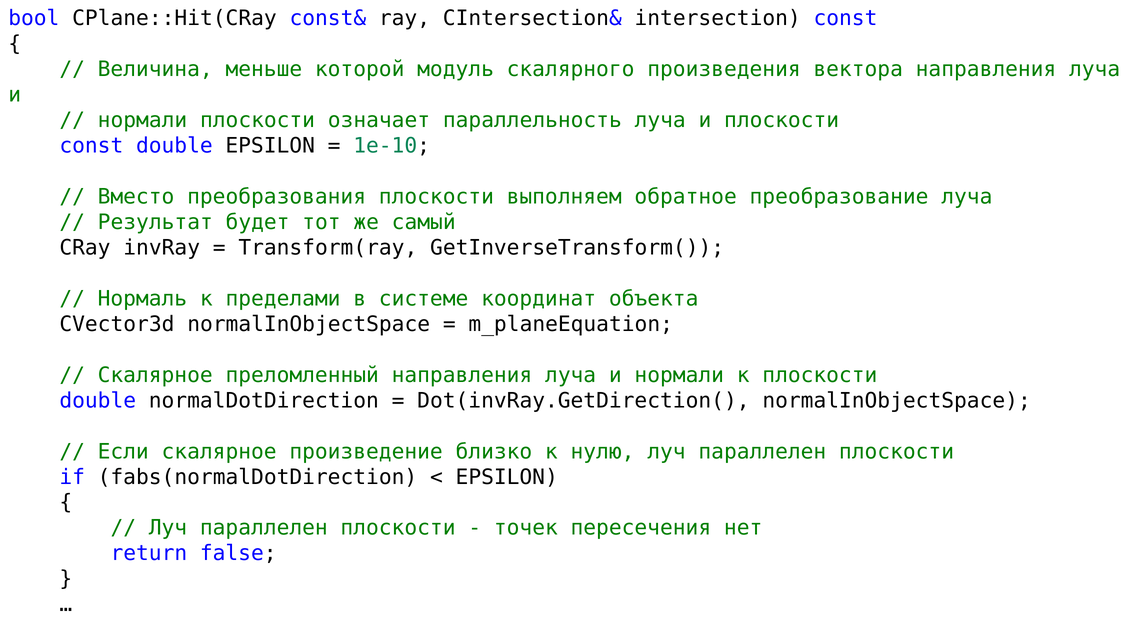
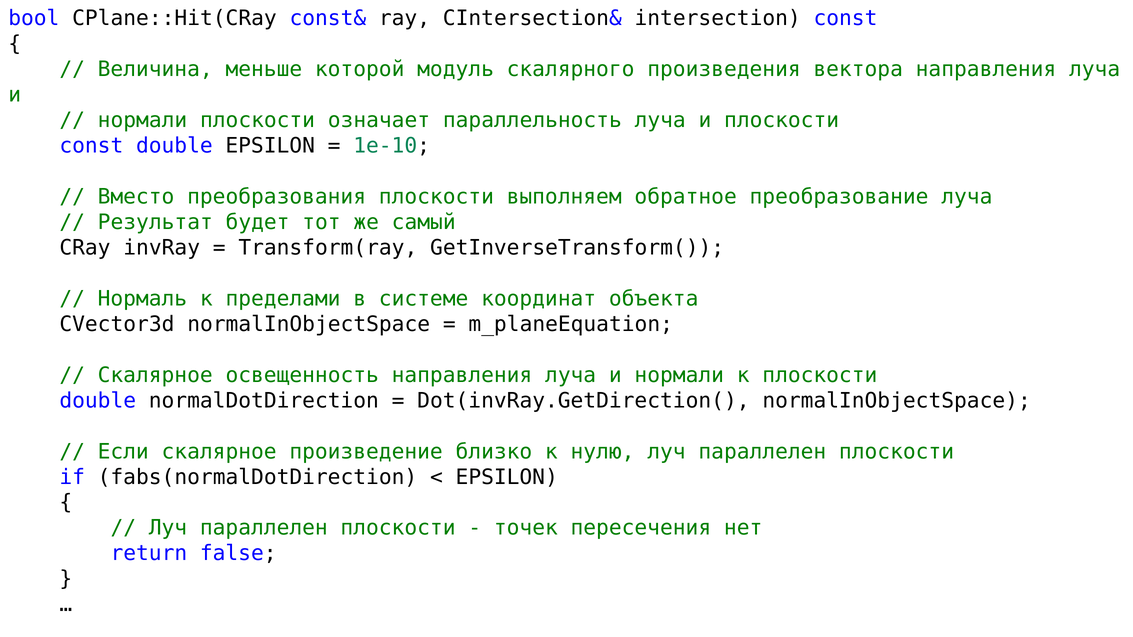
преломленный: преломленный -> освещенность
